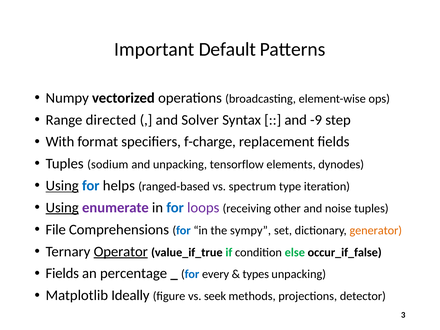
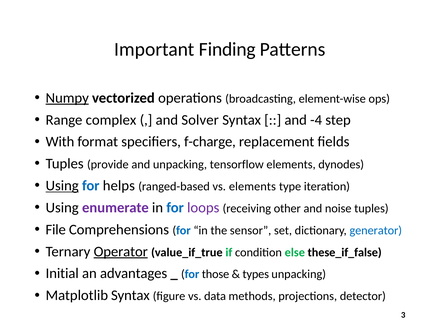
Default: Default -> Finding
Numpy underline: none -> present
directed: directed -> complex
-9: -9 -> -4
sodium: sodium -> provide
vs spectrum: spectrum -> elements
Using at (62, 208) underline: present -> none
sympy: sympy -> sensor
generator colour: orange -> blue
occur_if_false: occur_if_false -> these_if_false
Fields at (62, 273): Fields -> Initial
percentage: percentage -> advantages
every: every -> those
Matplotlib Ideally: Ideally -> Syntax
seek: seek -> data
